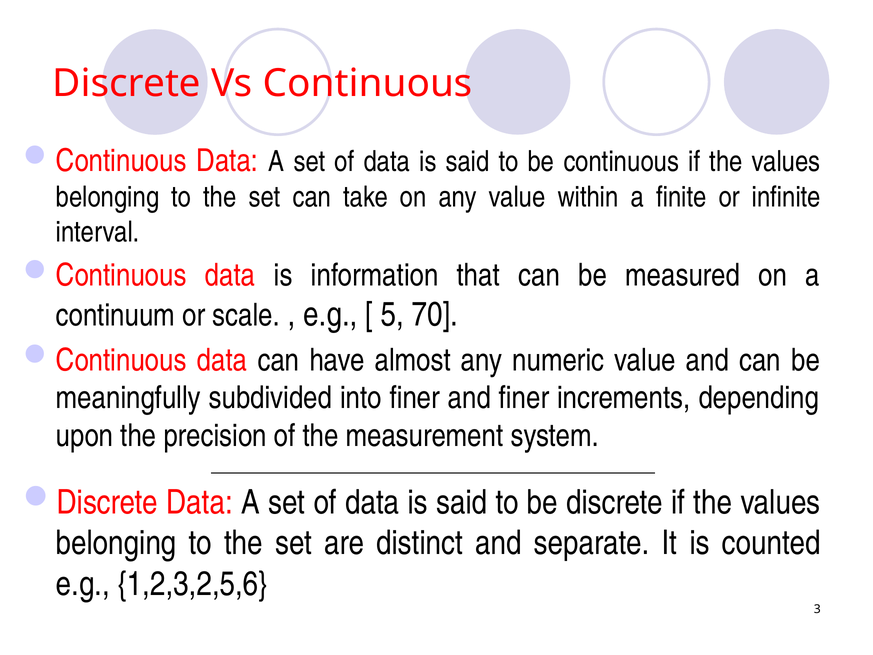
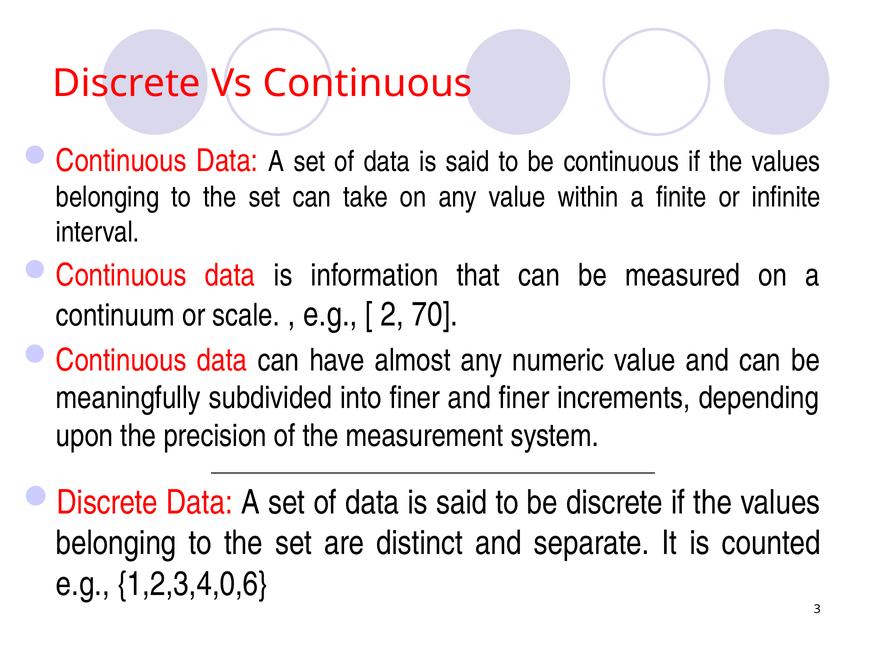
5: 5 -> 2
1,2,3,2,5,6: 1,2,3,2,5,6 -> 1,2,3,4,0,6
